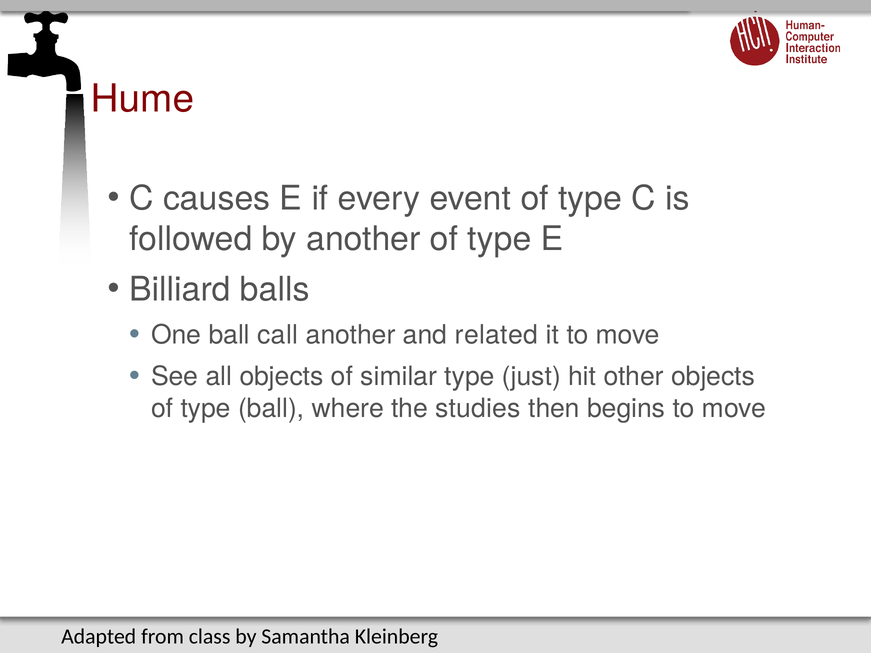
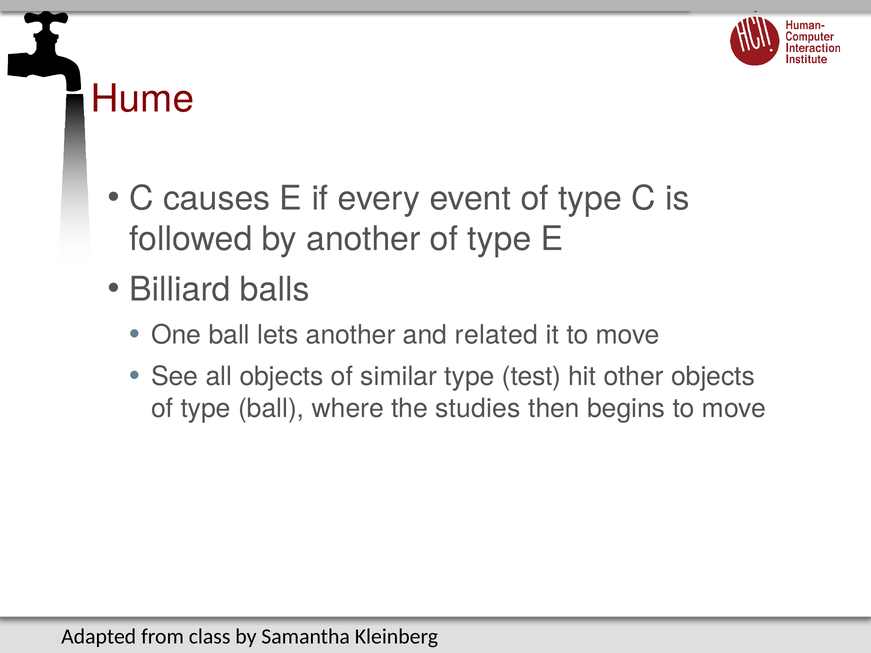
call: call -> lets
just: just -> test
